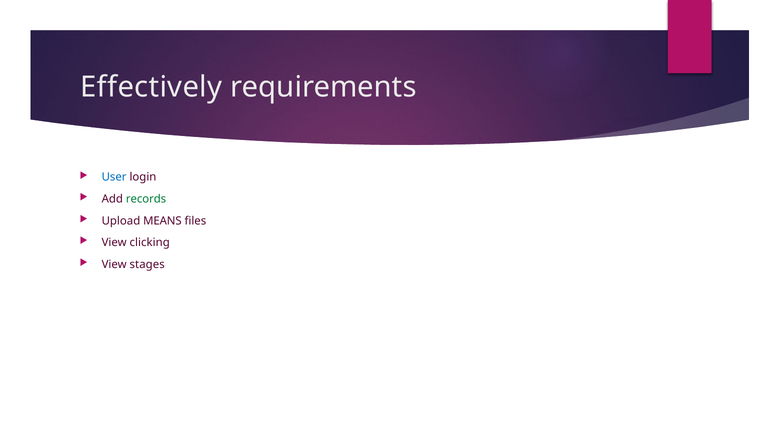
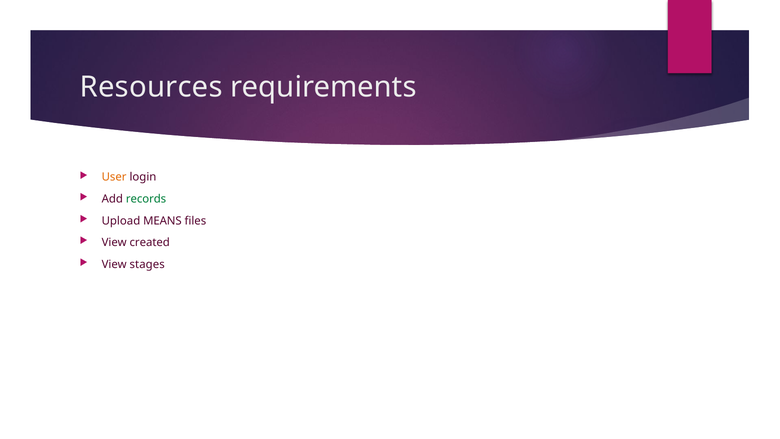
Effectively: Effectively -> Resources
User colour: blue -> orange
clicking: clicking -> created
